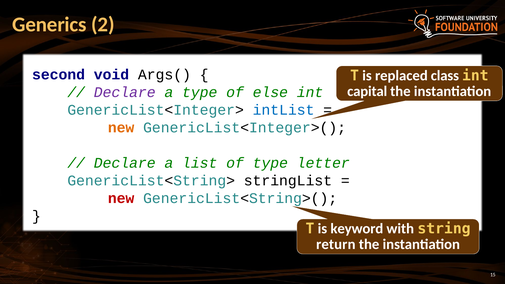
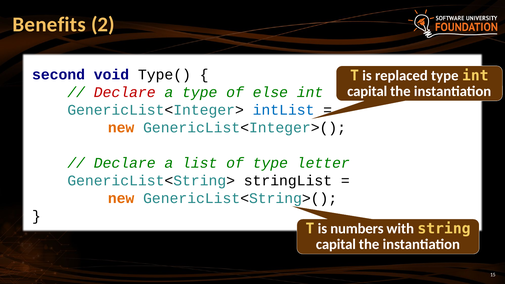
Generics: Generics -> Benefits
Args(: Args( -> Type(
replaced class: class -> type
Declare at (125, 92) colour: purple -> red
new at (121, 198) colour: red -> orange
keyword: keyword -> numbers
return at (336, 245): return -> capital
